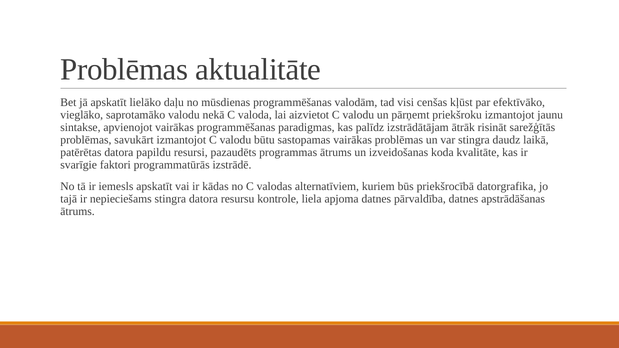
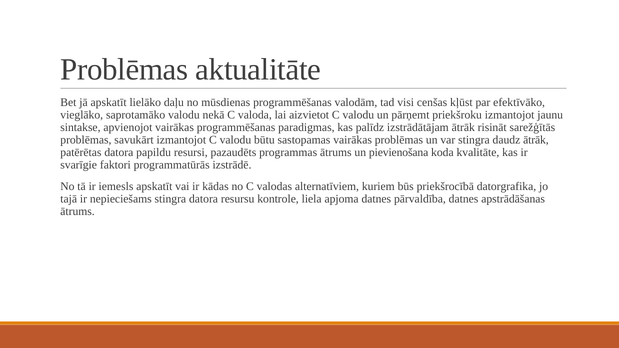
daudz laikā: laikā -> ātrāk
izveidošanas: izveidošanas -> pievienošana
